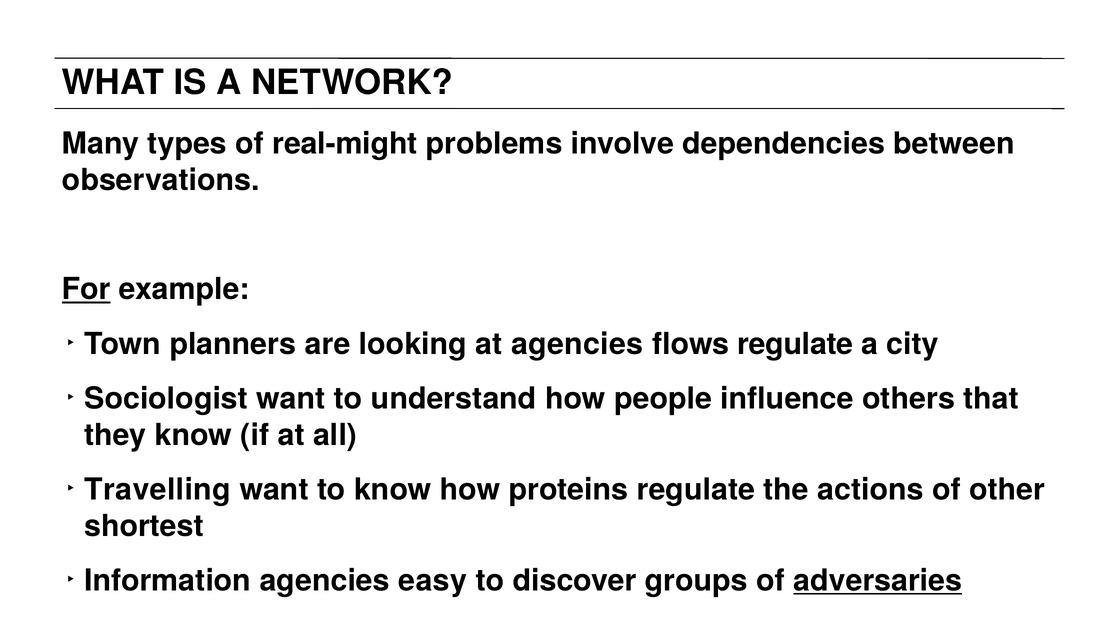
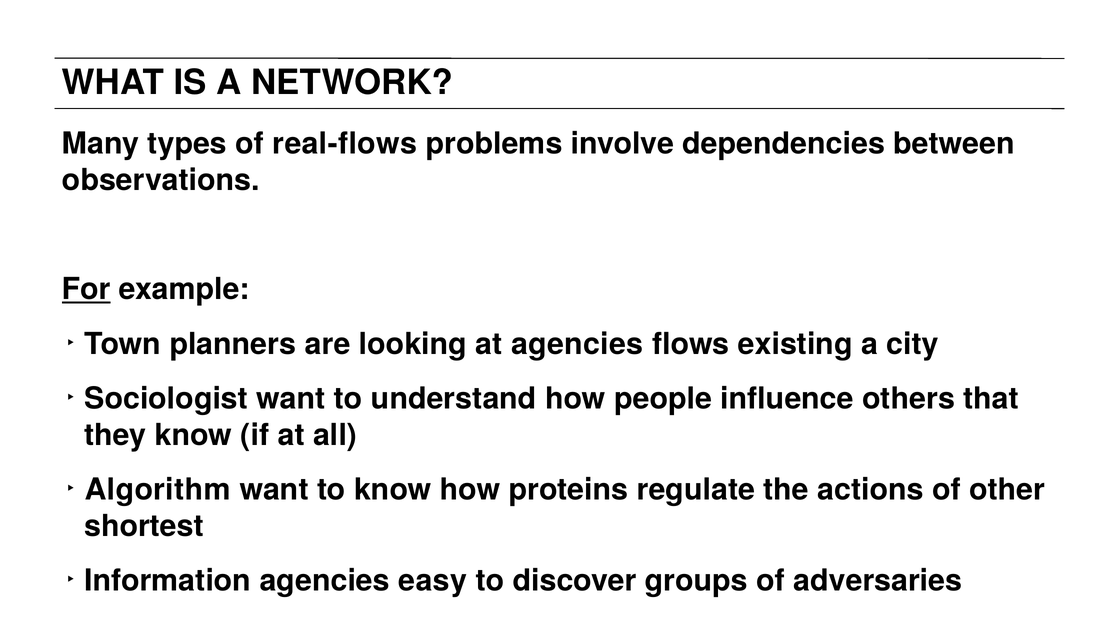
real-might: real-might -> real-flows
flows regulate: regulate -> existing
Travelling: Travelling -> Algorithm
adversaries underline: present -> none
